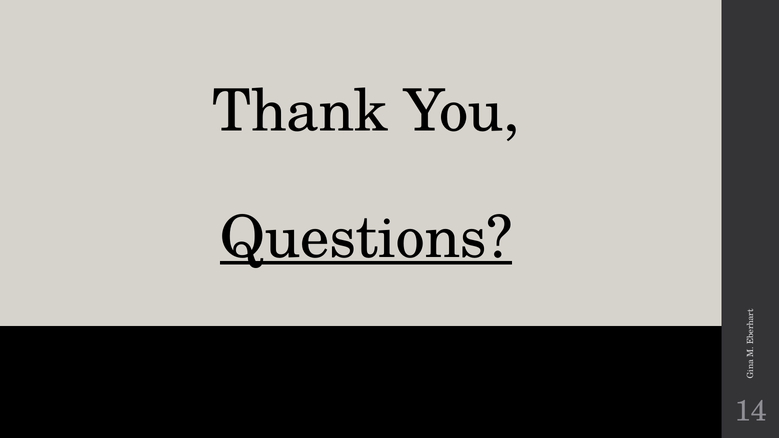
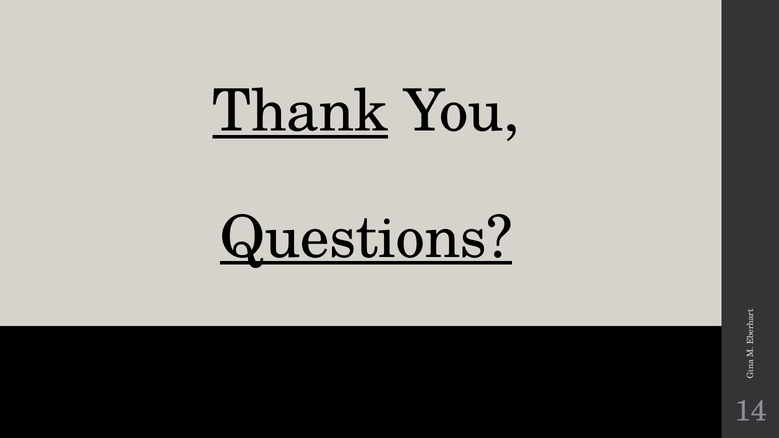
Thank underline: none -> present
